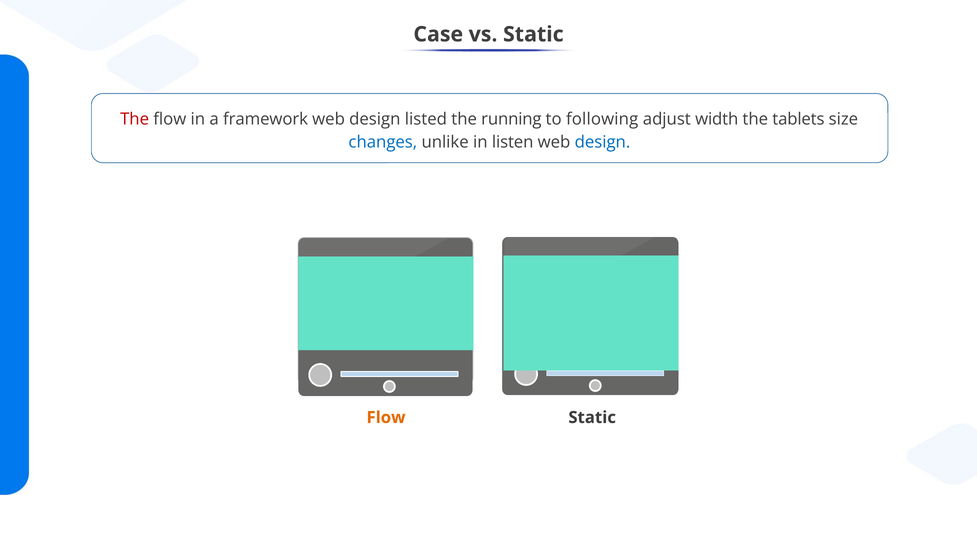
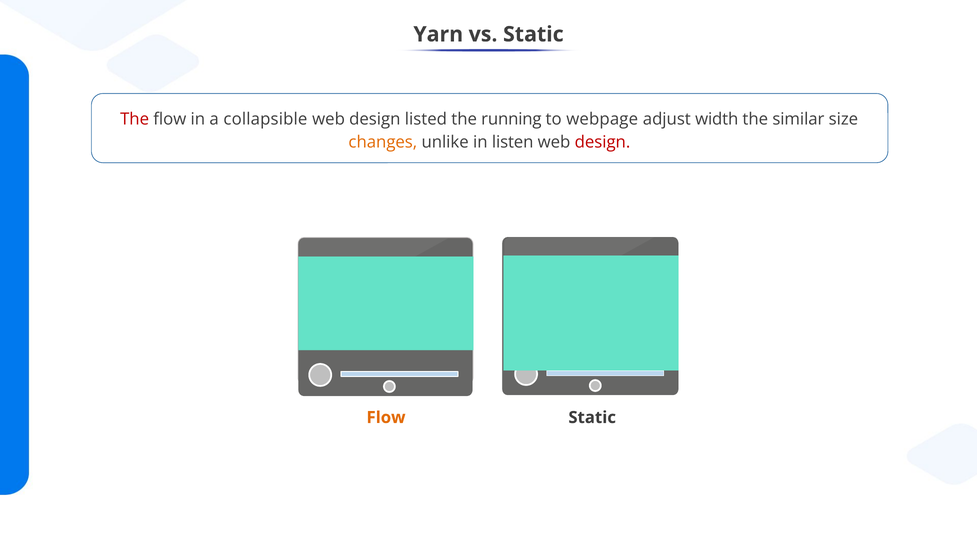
Case: Case -> Yarn
framework: framework -> collapsible
following: following -> webpage
tablets: tablets -> similar
changes colour: blue -> orange
design at (602, 142) colour: blue -> red
